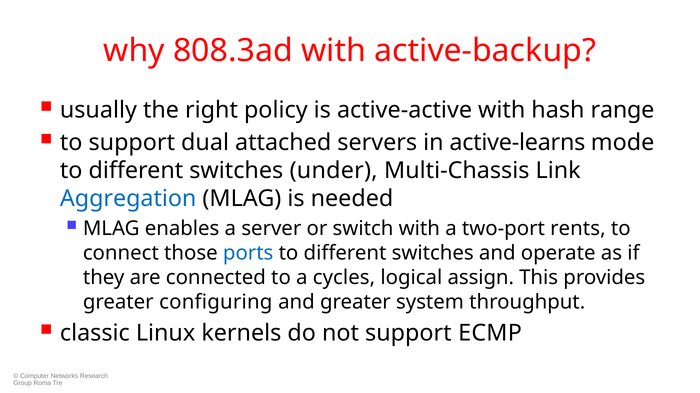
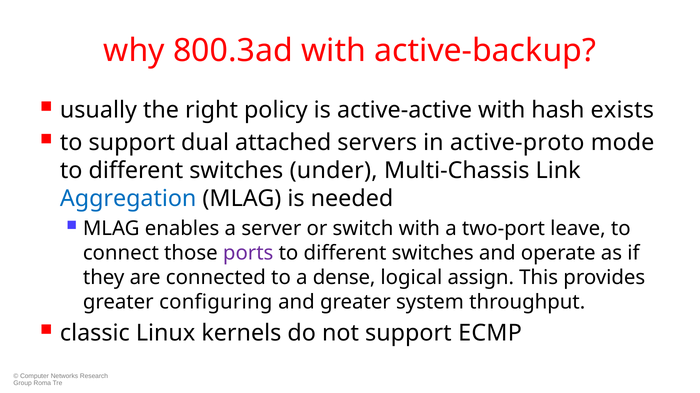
808.3ad: 808.3ad -> 800.3ad
range: range -> exists
active-learns: active-learns -> active-proto
rents: rents -> leave
ports colour: blue -> purple
cycles: cycles -> dense
